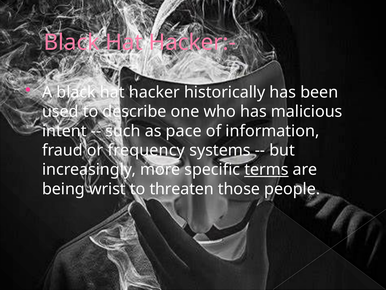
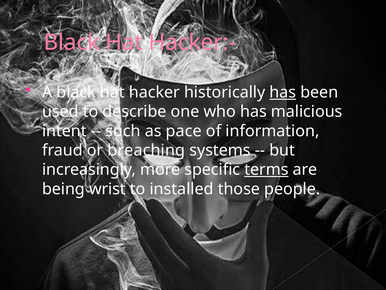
has at (283, 92) underline: none -> present
frequency: frequency -> breaching
threaten: threaten -> installed
